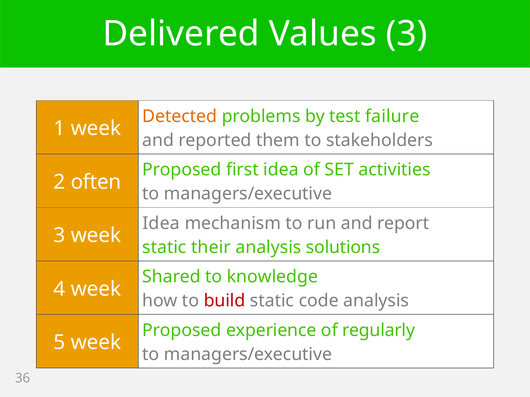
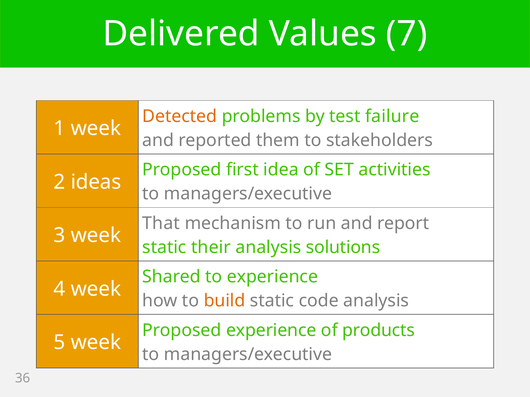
Values 3: 3 -> 7
often: often -> ideas
Idea at (161, 223): Idea -> That
to knowledge: knowledge -> experience
build colour: red -> orange
regularly: regularly -> products
